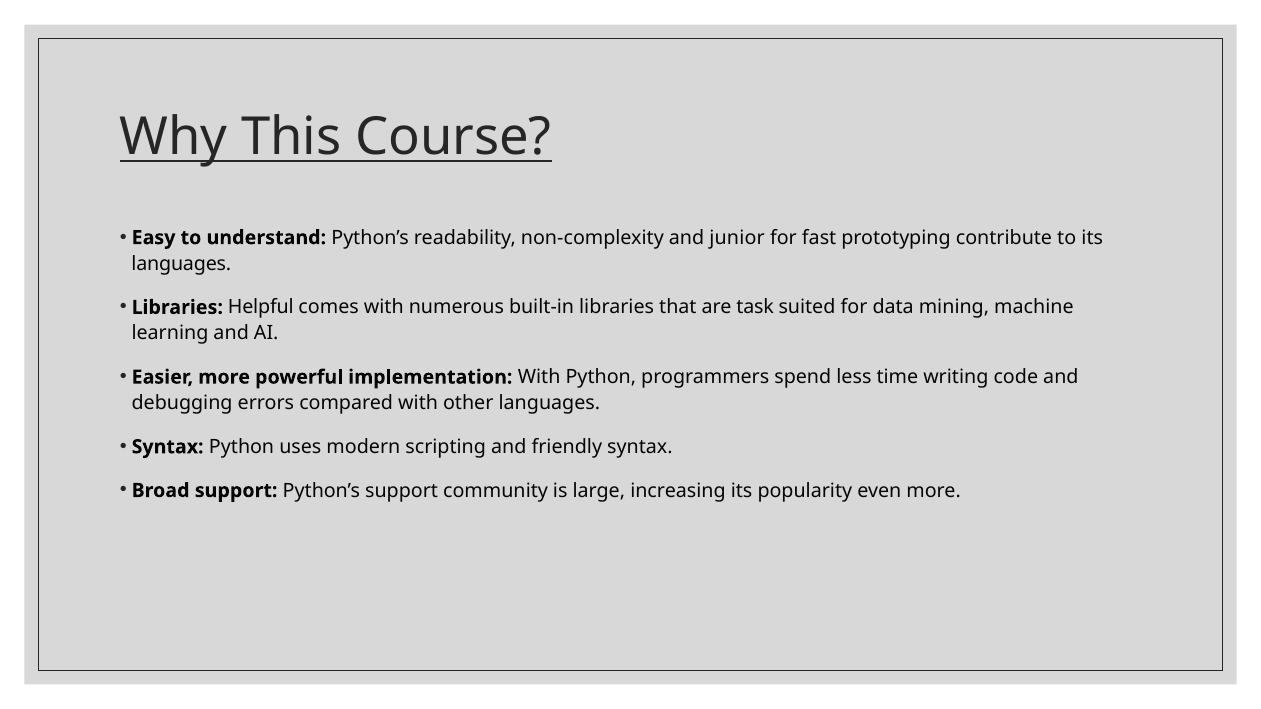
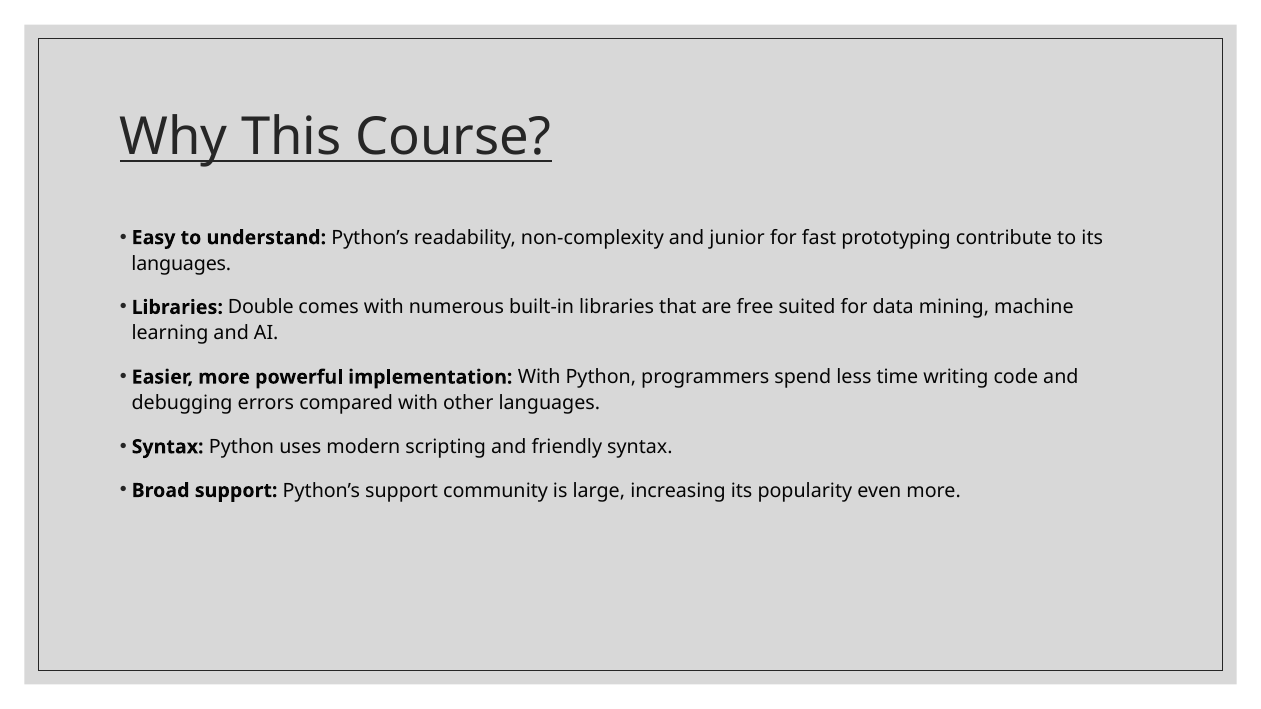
Helpful: Helpful -> Double
task: task -> free
